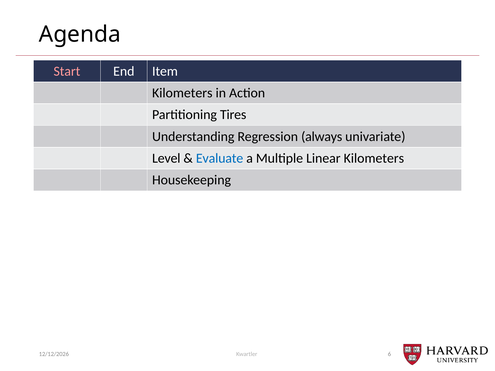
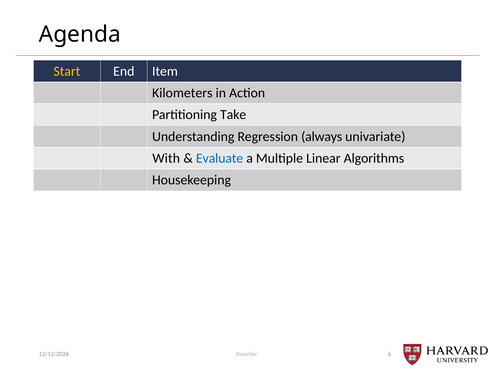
Start colour: pink -> yellow
Tires: Tires -> Take
Level: Level -> With
Linear Kilometers: Kilometers -> Algorithms
